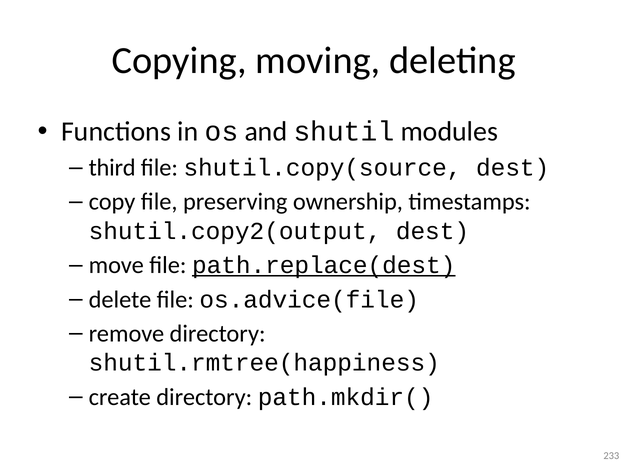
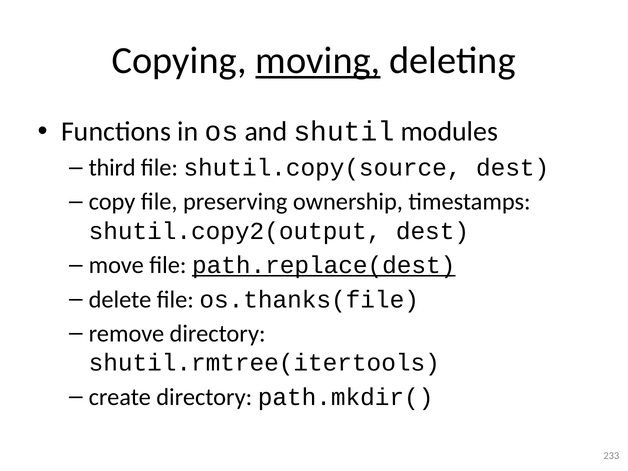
moving underline: none -> present
os.advice(file: os.advice(file -> os.thanks(file
shutil.rmtree(happiness: shutil.rmtree(happiness -> shutil.rmtree(itertools
